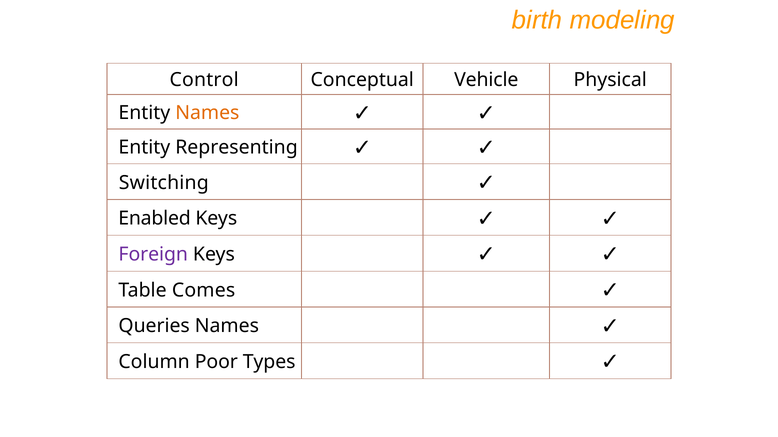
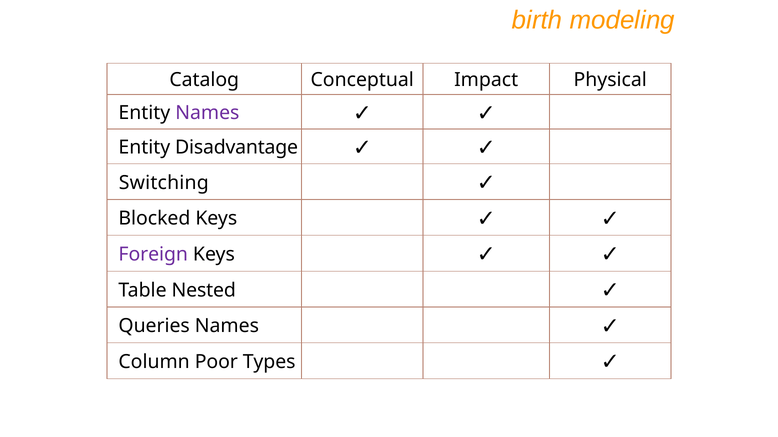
Control: Control -> Catalog
Vehicle: Vehicle -> Impact
Names at (207, 113) colour: orange -> purple
Representing: Representing -> Disadvantage
Enabled: Enabled -> Blocked
Comes: Comes -> Nested
